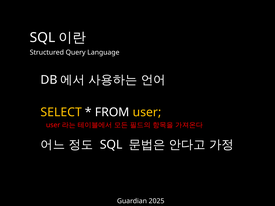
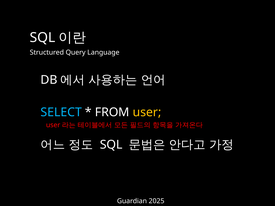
SELECT colour: yellow -> light blue
